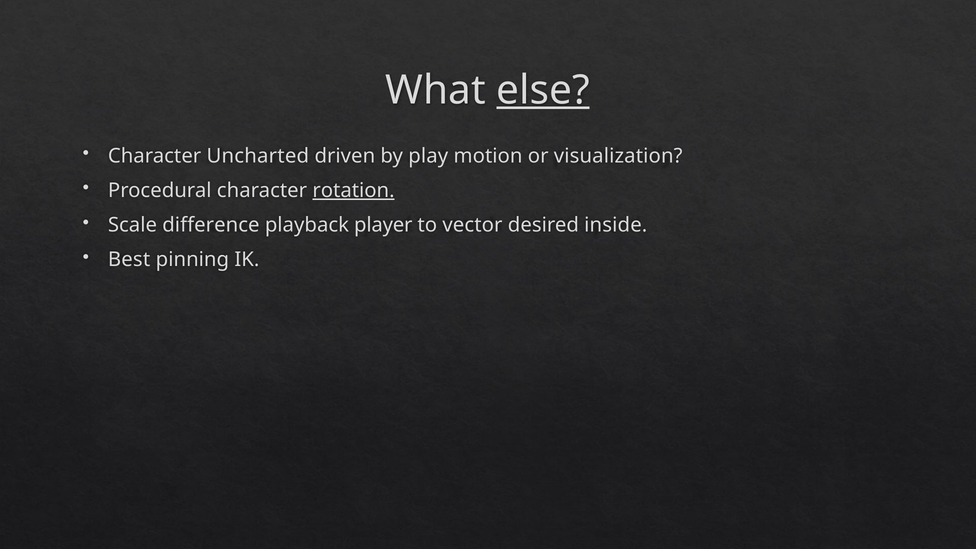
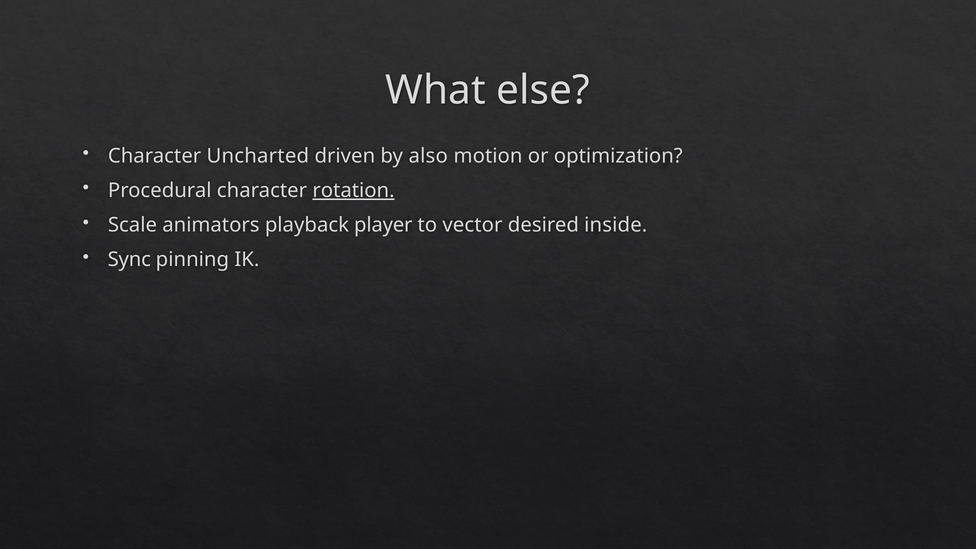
else underline: present -> none
play: play -> also
visualization: visualization -> optimization
difference: difference -> animators
Best: Best -> Sync
